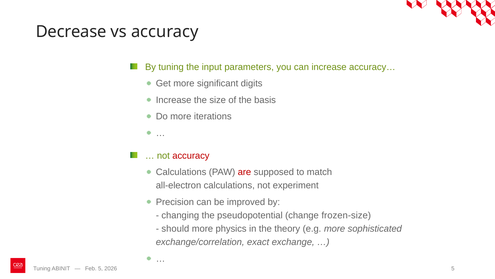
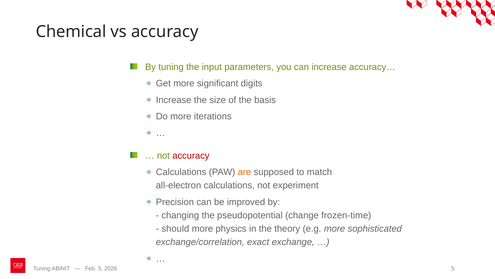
Decrease: Decrease -> Chemical
are colour: red -> orange
frozen-size: frozen-size -> frozen-time
